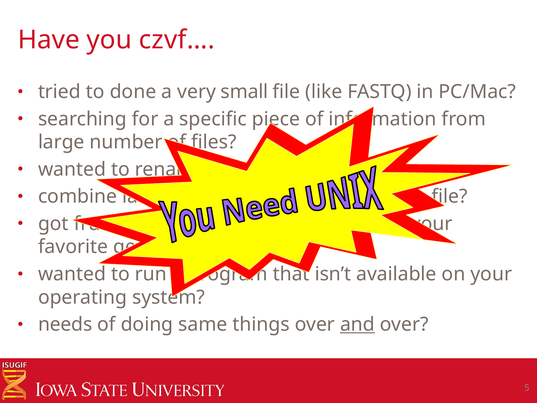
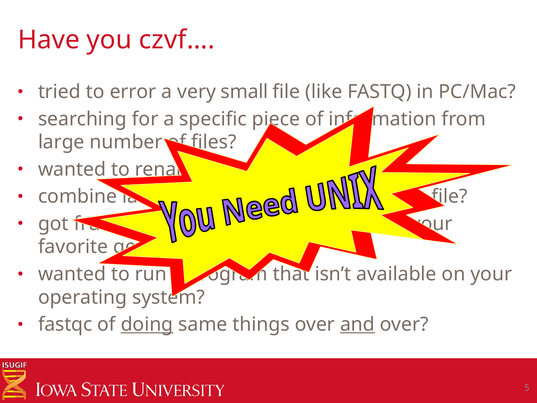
done: done -> error
needs: needs -> fastqc
doing underline: none -> present
